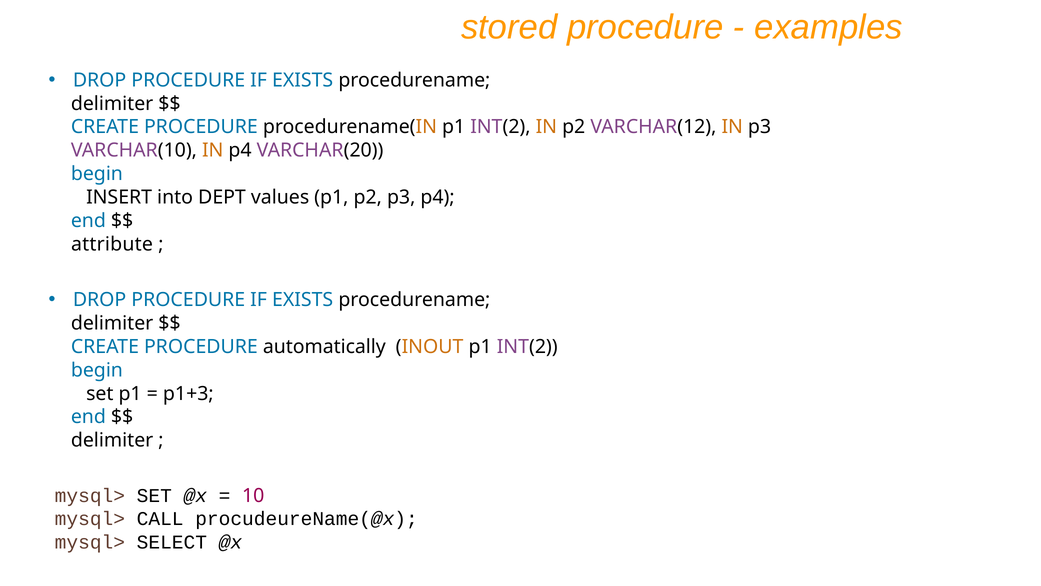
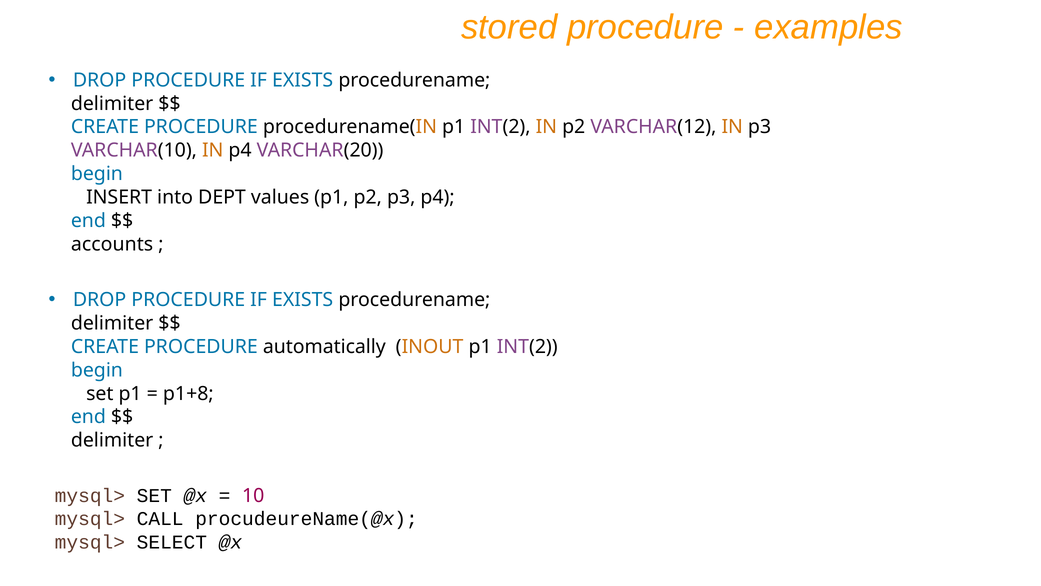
attribute: attribute -> accounts
p1+3: p1+3 -> p1+8
